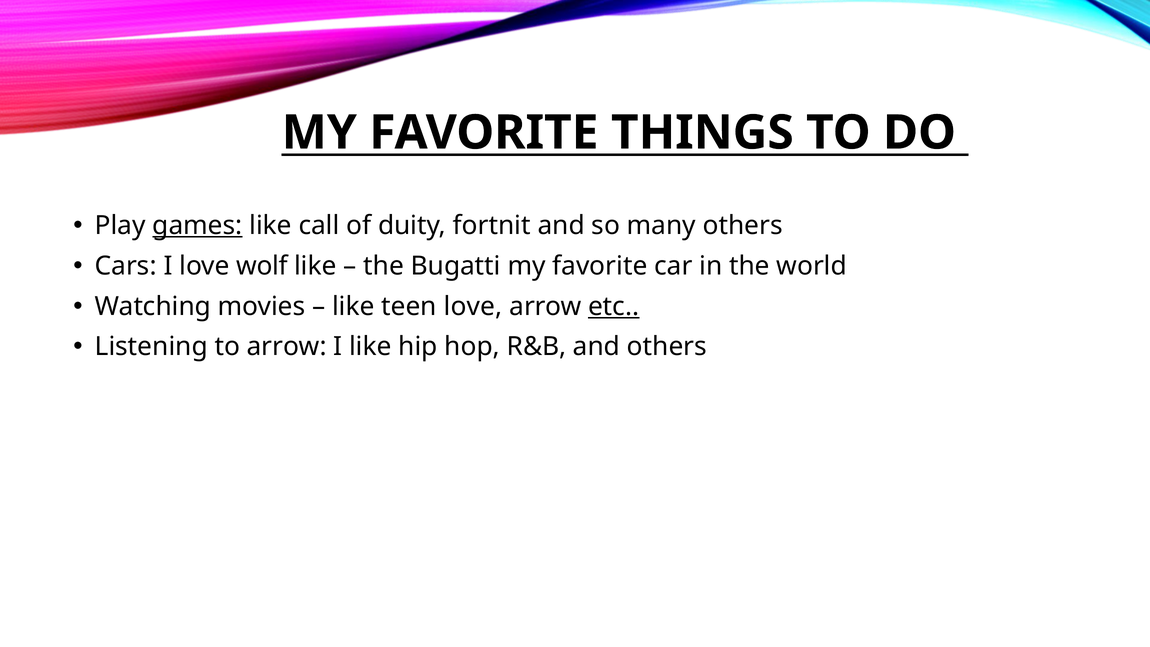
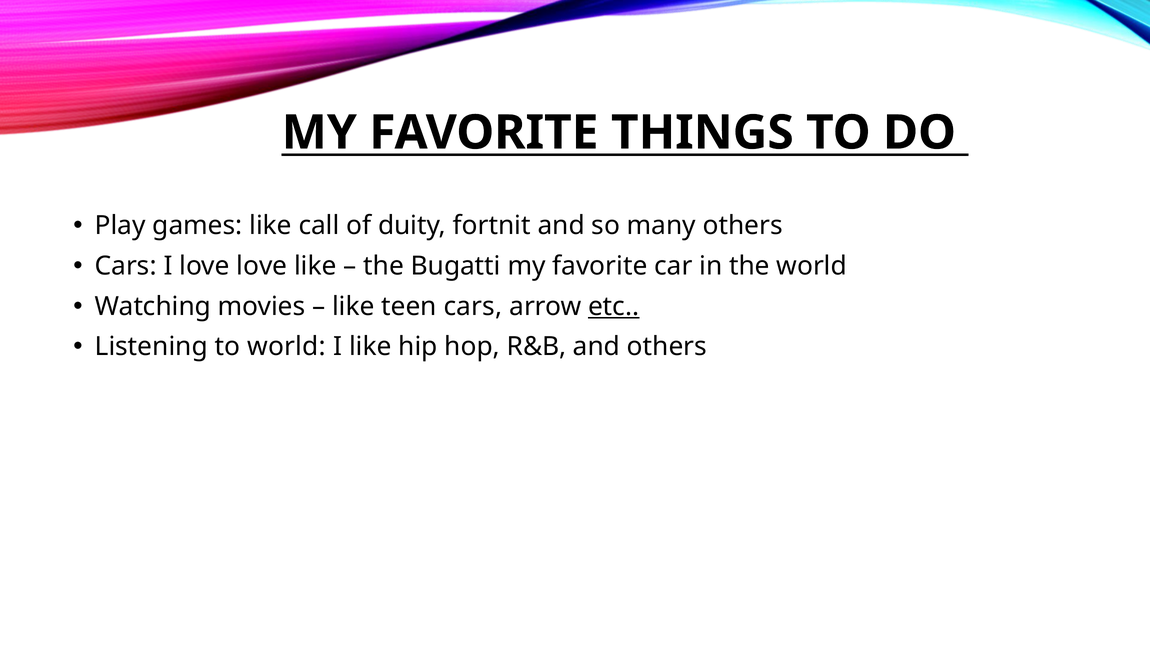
games underline: present -> none
love wolf: wolf -> love
teen love: love -> cars
to arrow: arrow -> world
